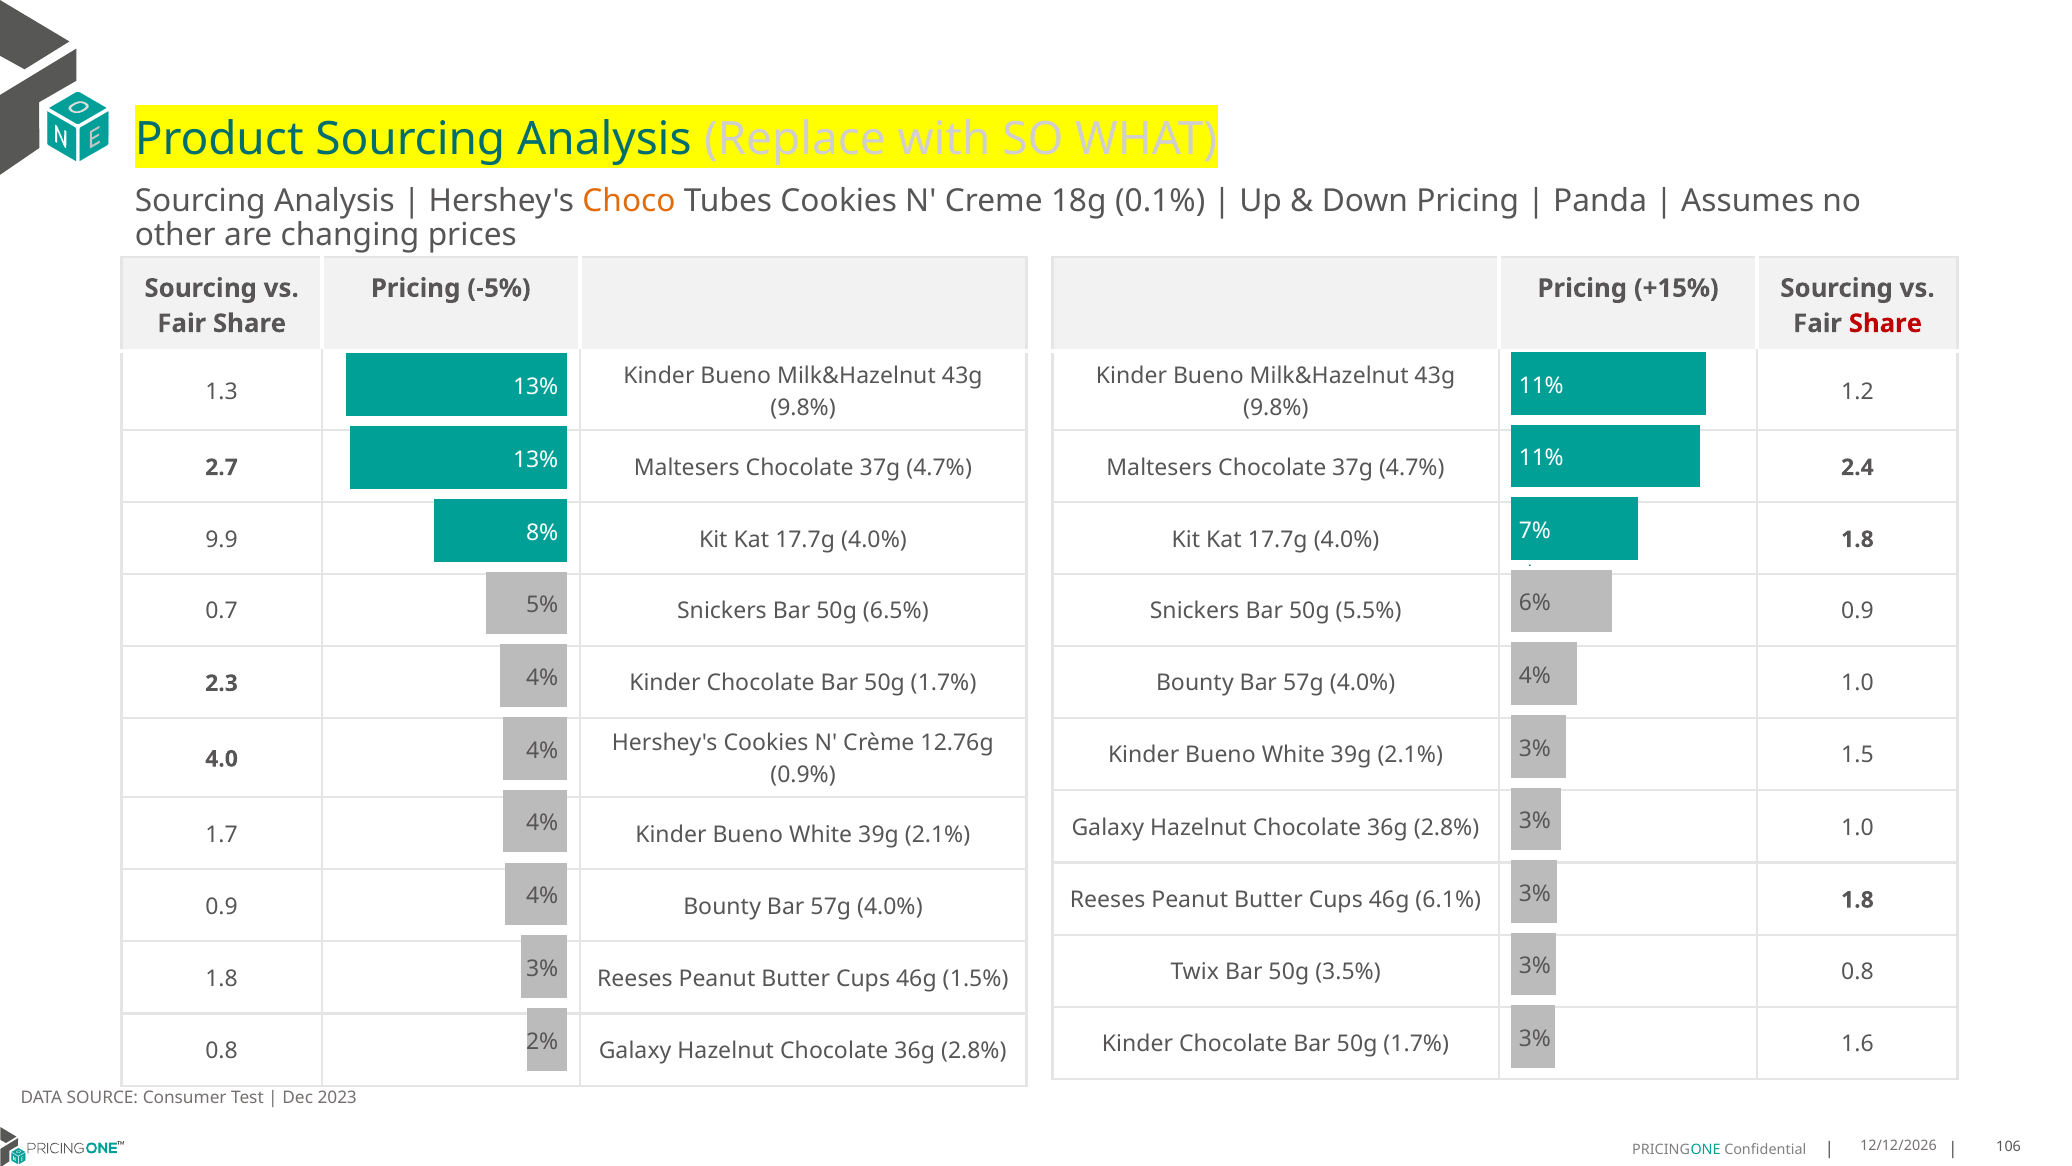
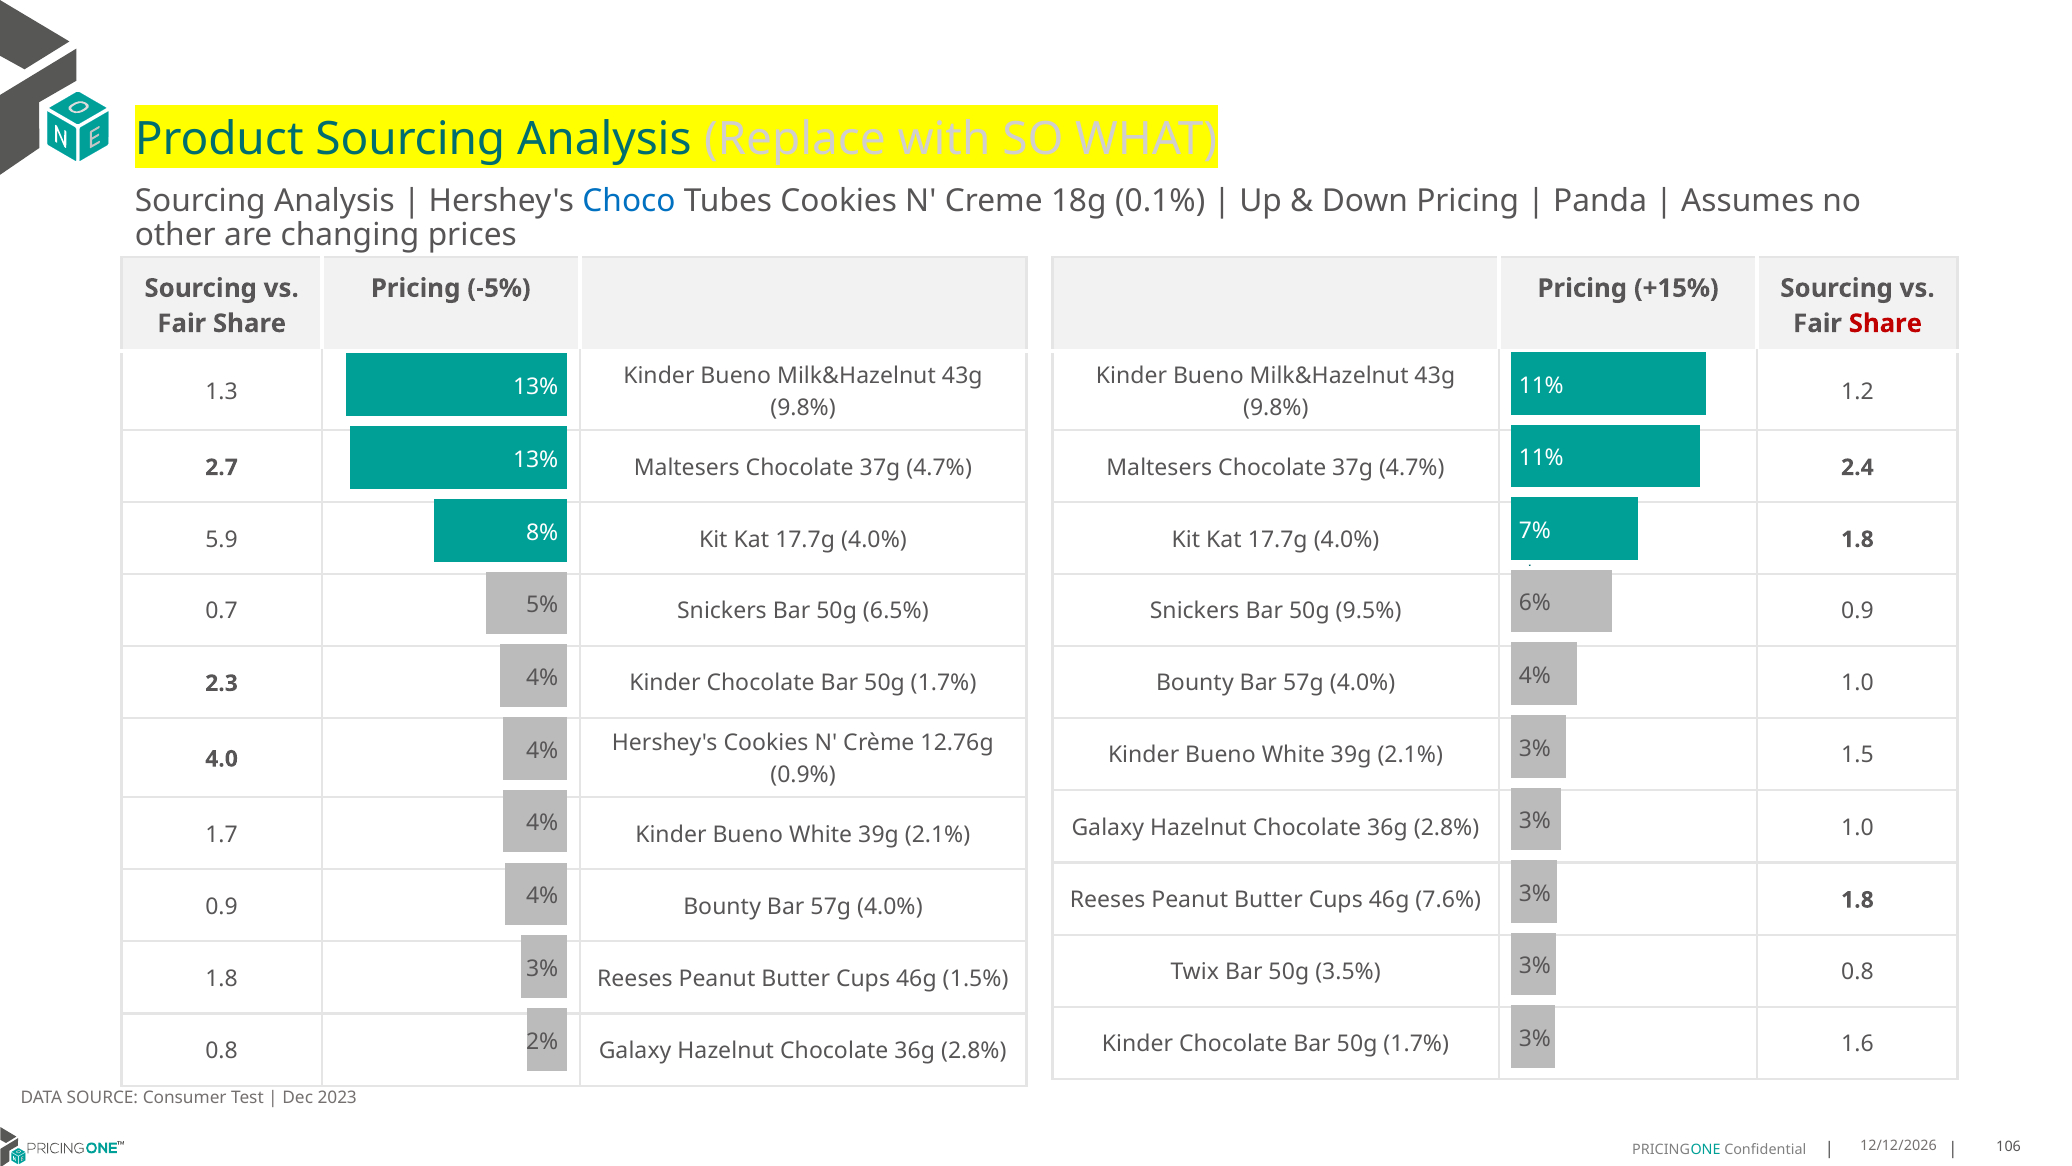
Choco colour: orange -> blue
9.9: 9.9 -> 5.9
5.5%: 5.5% -> 9.5%
6.1%: 6.1% -> 7.6%
